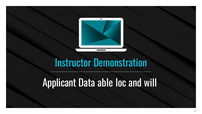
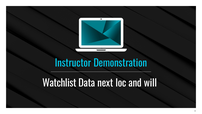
Applicant: Applicant -> Watchlist
able: able -> next
